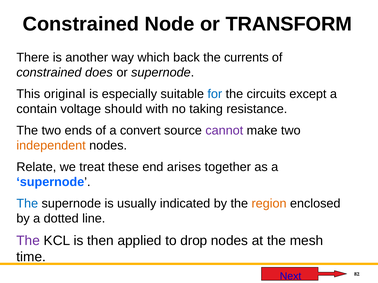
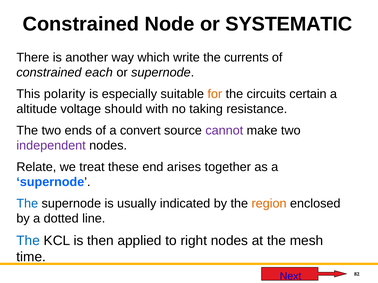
TRANSFORM: TRANSFORM -> SYSTEMATIC
back: back -> write
does: does -> each
original: original -> polarity
for colour: blue -> orange
except: except -> certain
contain: contain -> altitude
independent colour: orange -> purple
The at (28, 241) colour: purple -> blue
drop: drop -> right
